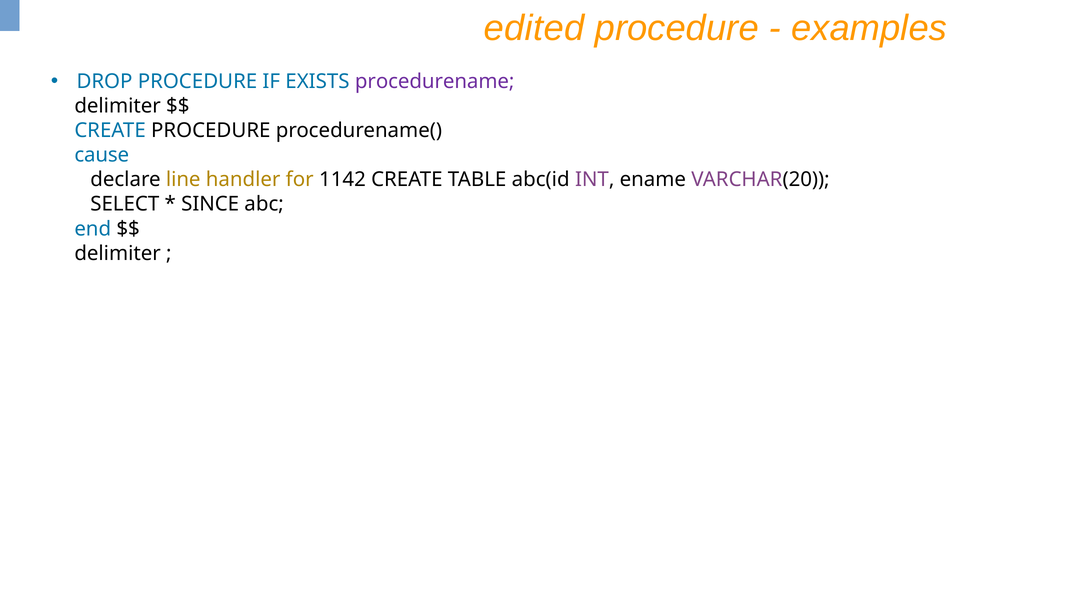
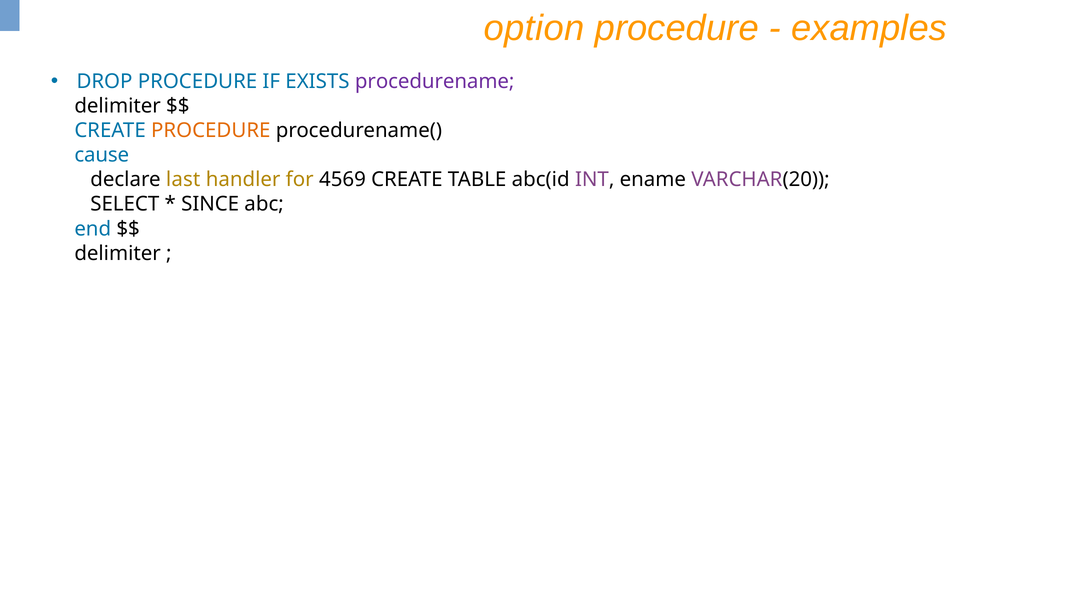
edited: edited -> option
PROCEDURE at (211, 131) colour: black -> orange
line: line -> last
1142: 1142 -> 4569
